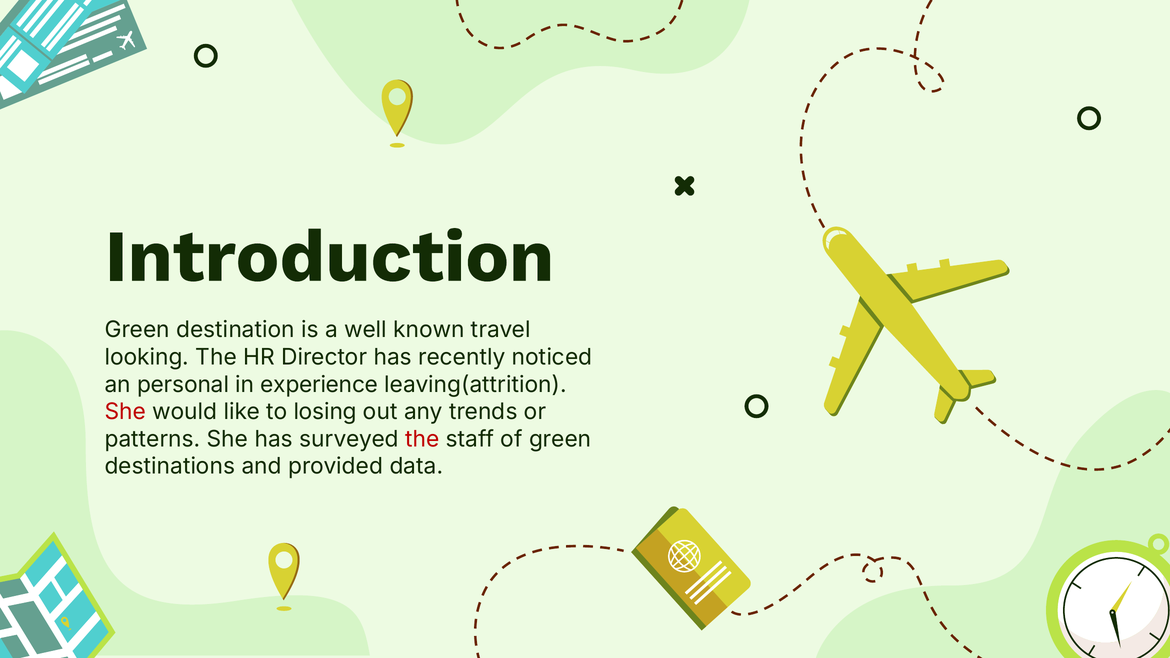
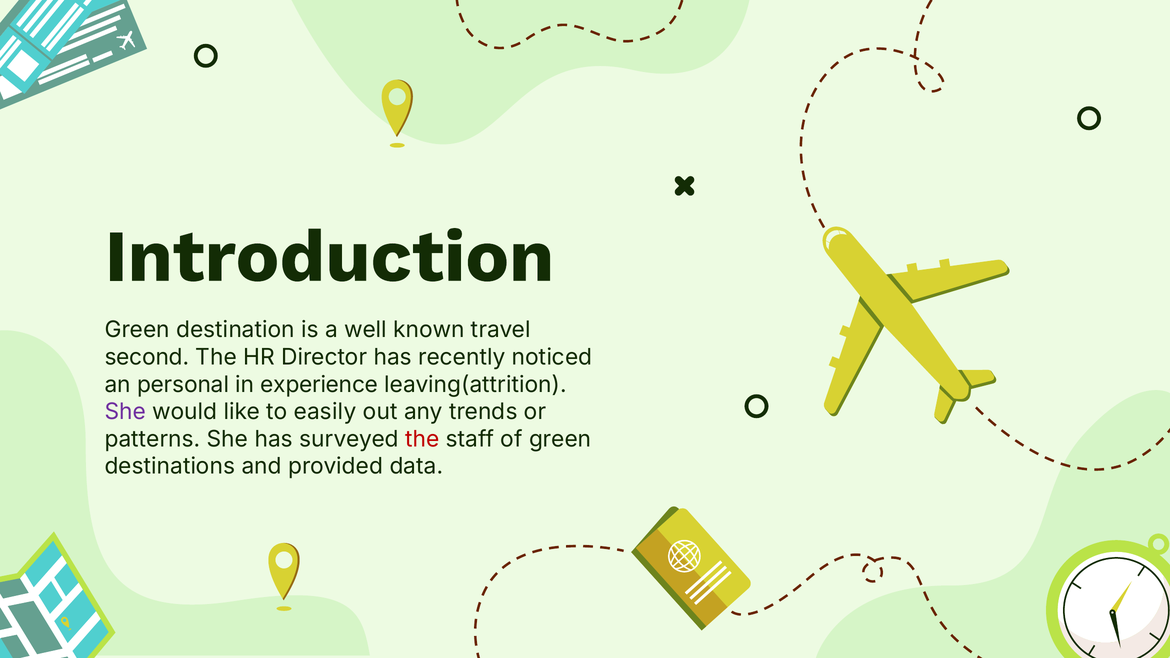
looking: looking -> second
She at (125, 412) colour: red -> purple
losing: losing -> easily
